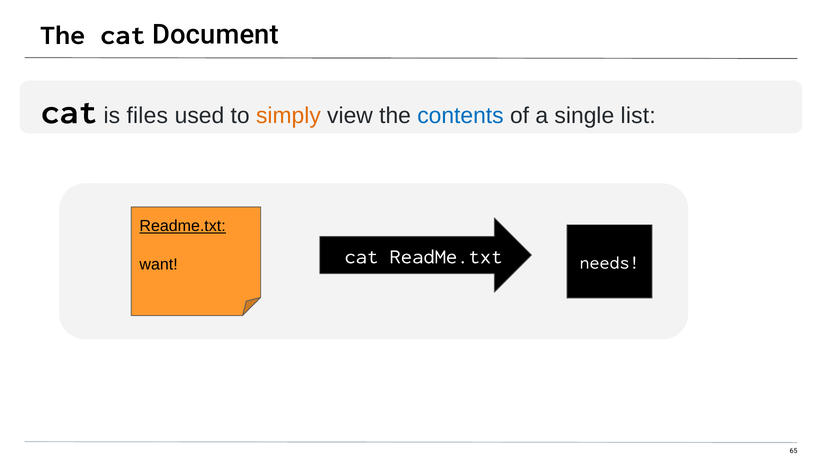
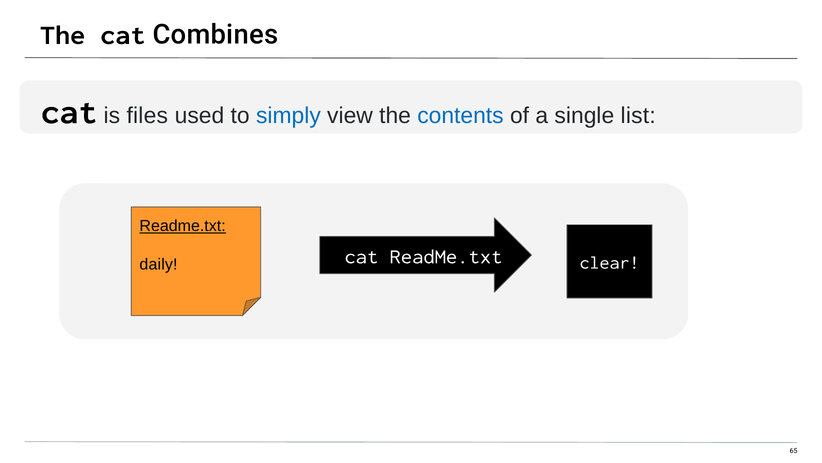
Document: Document -> Combines
simply colour: orange -> blue
want: want -> daily
needs: needs -> clear
